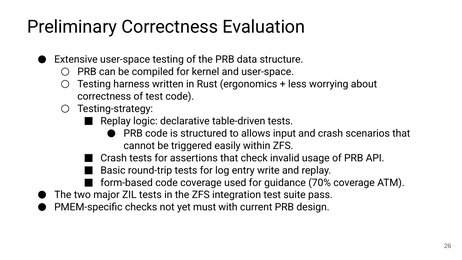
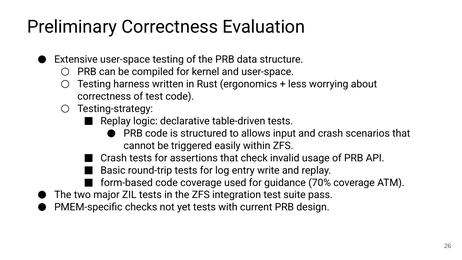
yet must: must -> tests
